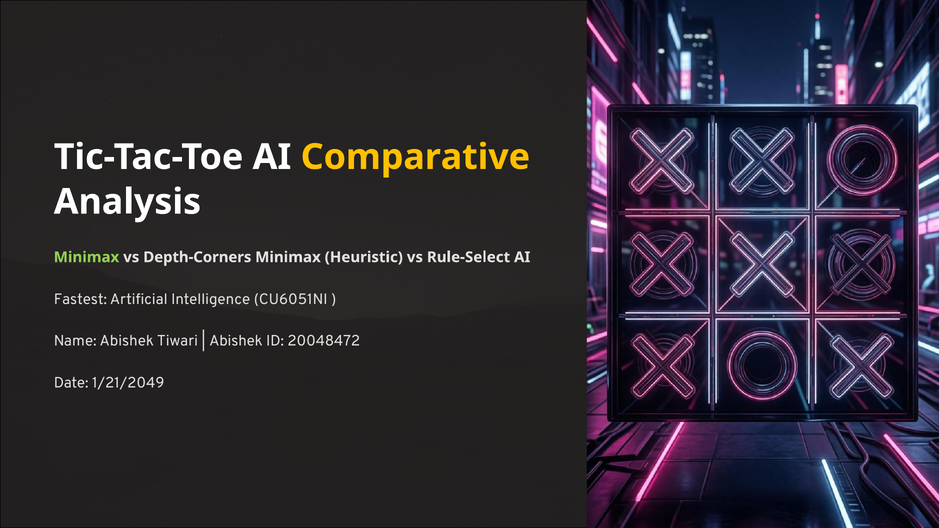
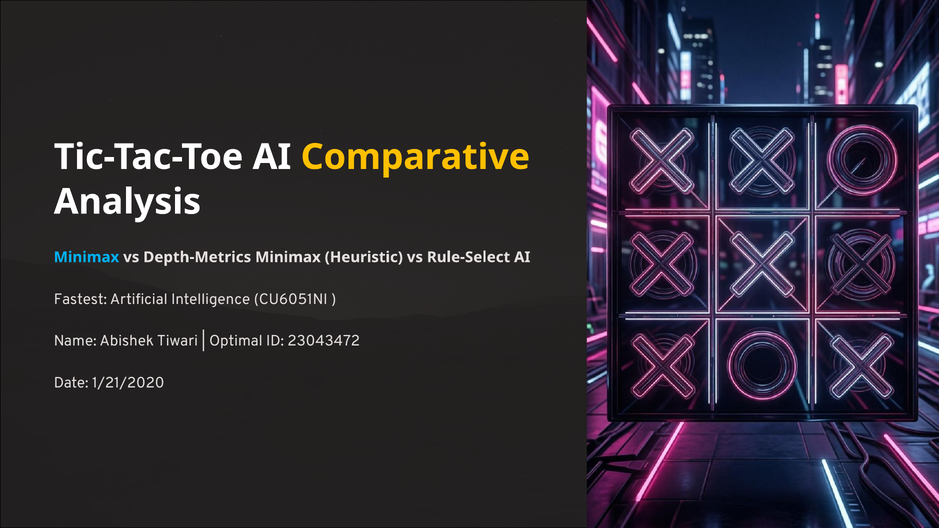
Minimax at (86, 257) colour: light green -> light blue
Depth-Corners: Depth-Corners -> Depth-Metrics
Abishek at (236, 341): Abishek -> Optimal
20048472: 20048472 -> 23043472
1/21/2049: 1/21/2049 -> 1/21/2020
